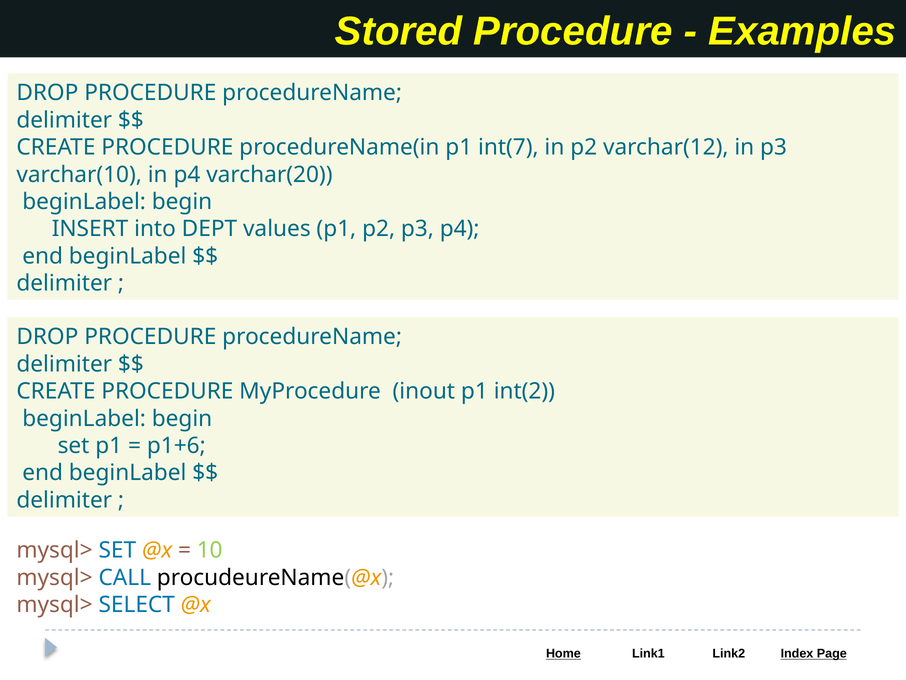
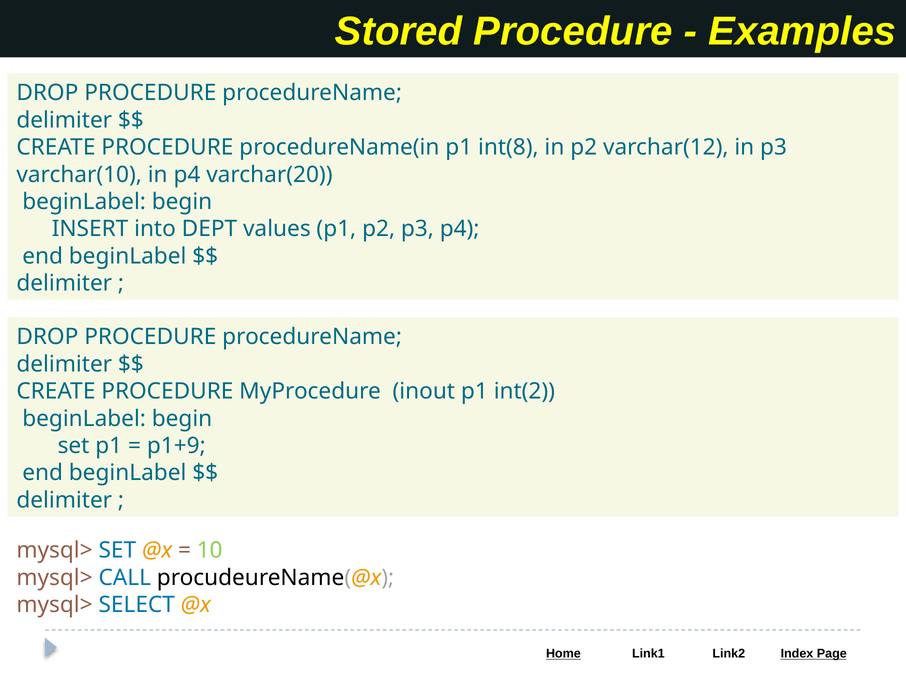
int(7: int(7 -> int(8
p1+6: p1+6 -> p1+9
